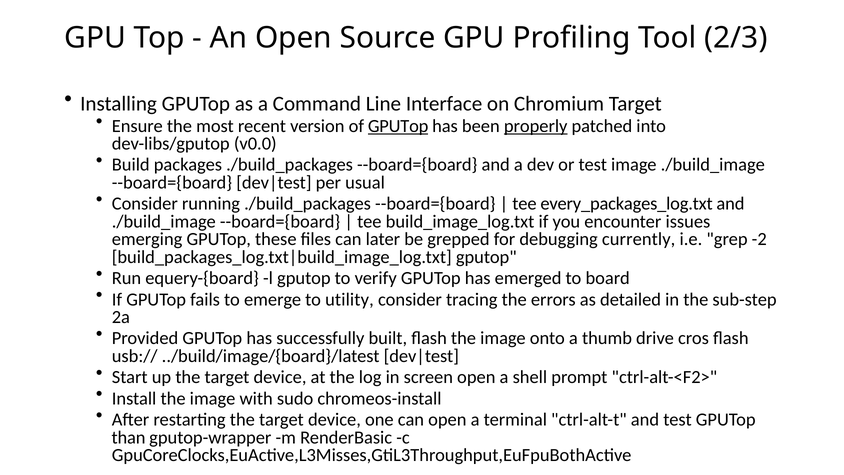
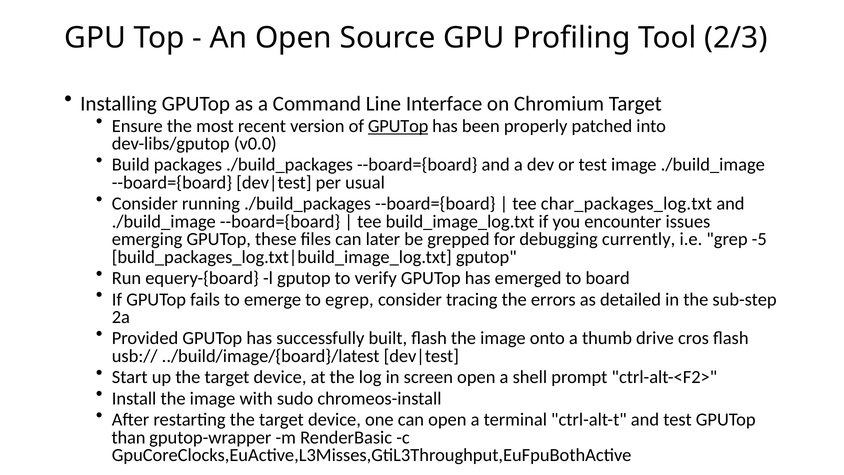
properly underline: present -> none
every_packages_log.txt: every_packages_log.txt -> char_packages_log.txt
-2: -2 -> -5
utility: utility -> egrep
